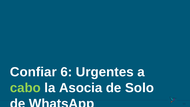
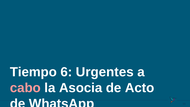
Confiar: Confiar -> Tiempo
cabo colour: light green -> pink
Solo: Solo -> Acto
